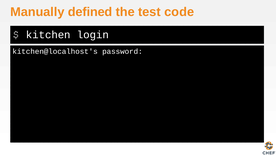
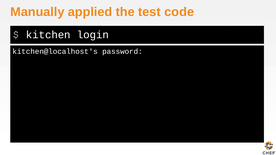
defined: defined -> applied
